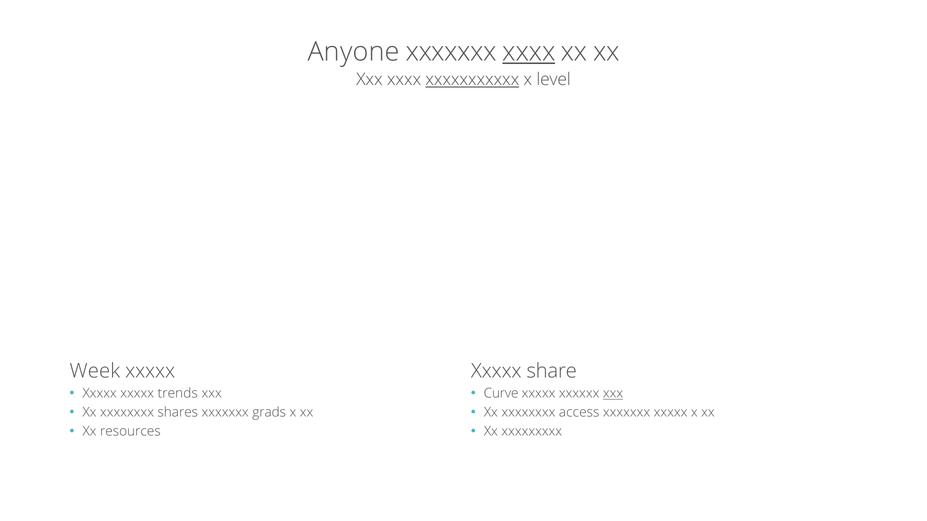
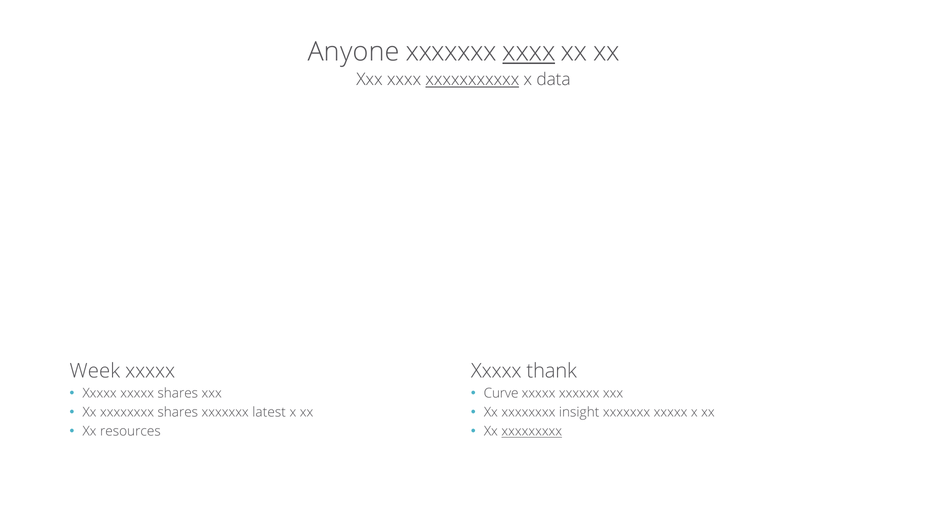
level: level -> data
share: share -> thank
xxxxx trends: trends -> shares
xxx at (613, 394) underline: present -> none
grads: grads -> latest
access: access -> insight
xxxxxxxxx underline: none -> present
